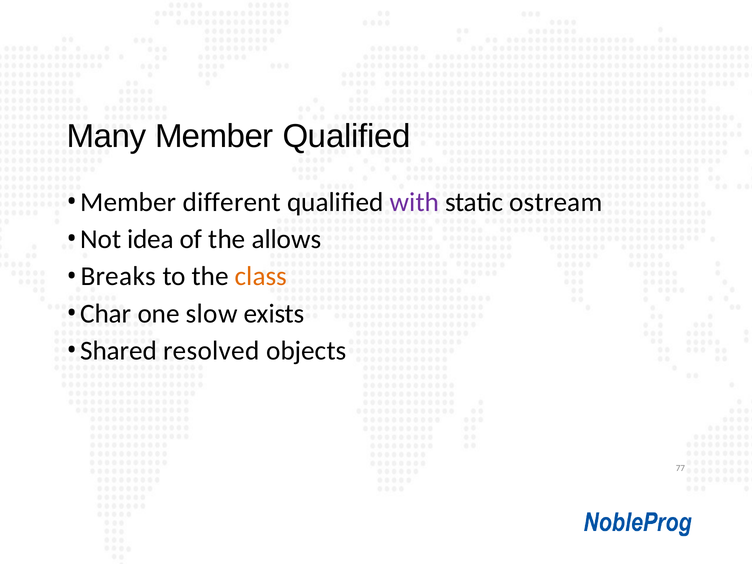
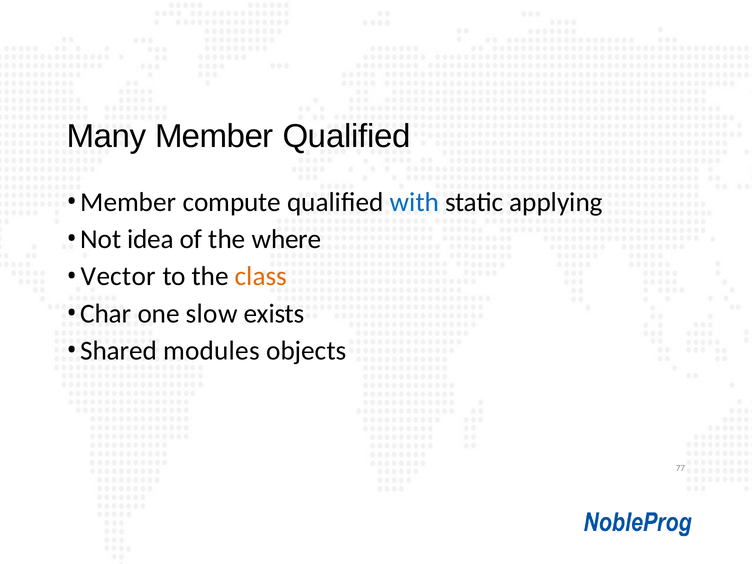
different: different -> compute
with colour: purple -> blue
ostream: ostream -> applying
allows: allows -> where
Breaks: Breaks -> Vector
resolved: resolved -> modules
